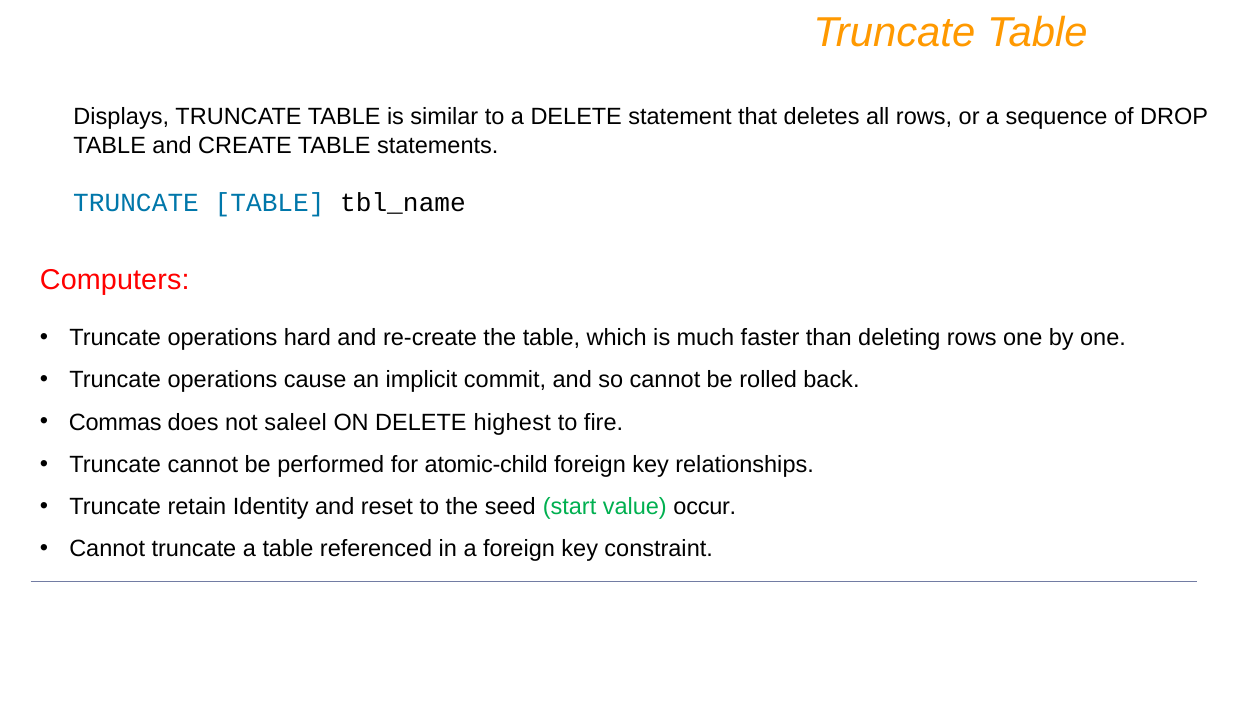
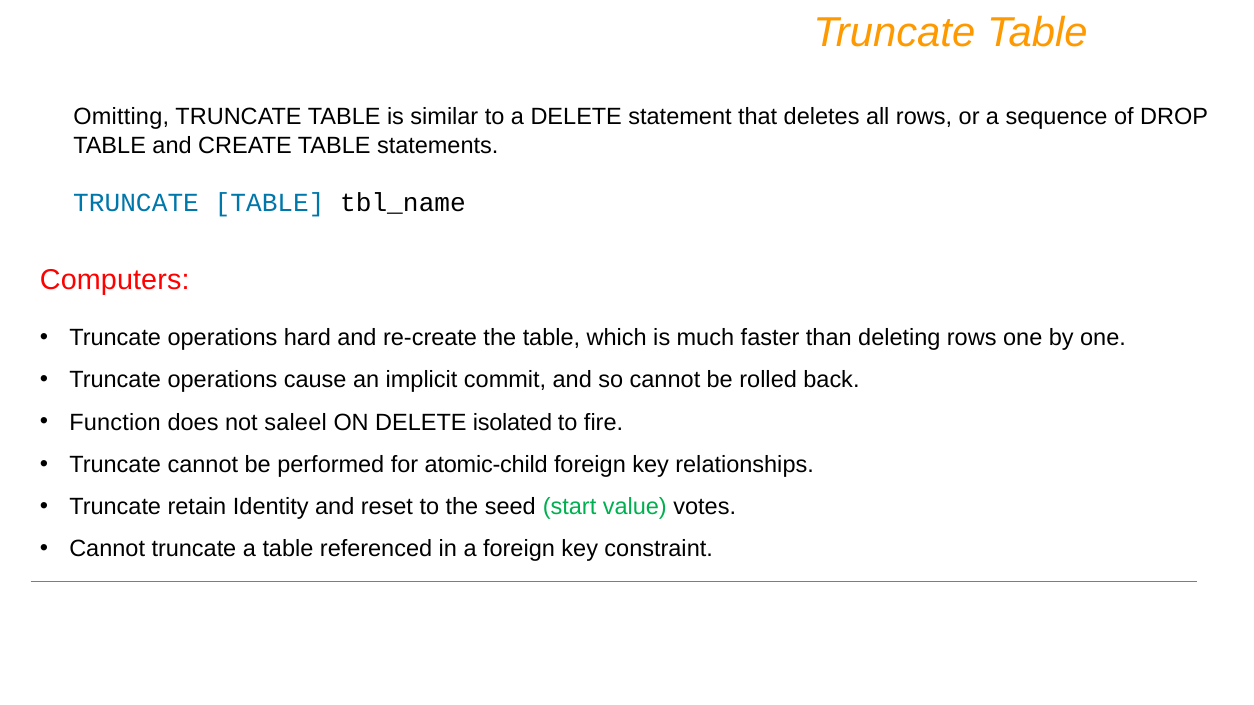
Displays: Displays -> Omitting
Commas: Commas -> Function
highest: highest -> isolated
occur: occur -> votes
